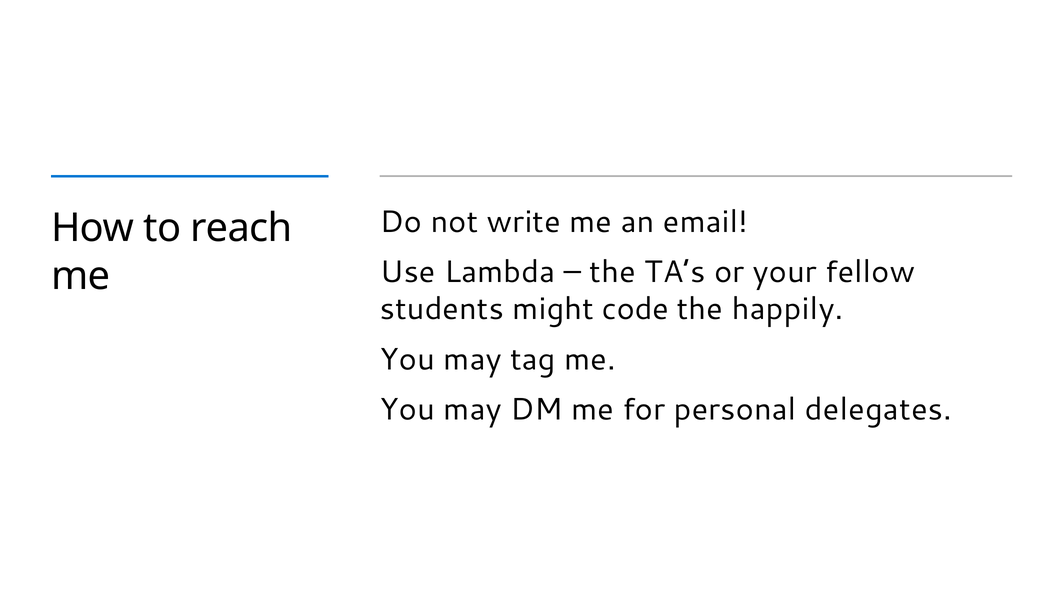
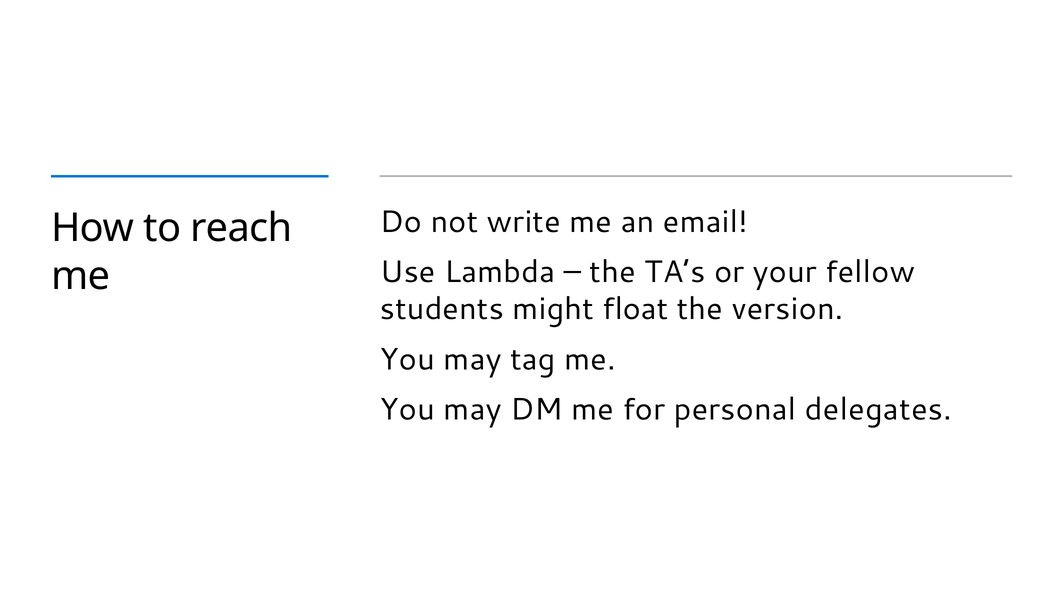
code: code -> float
happily: happily -> version
